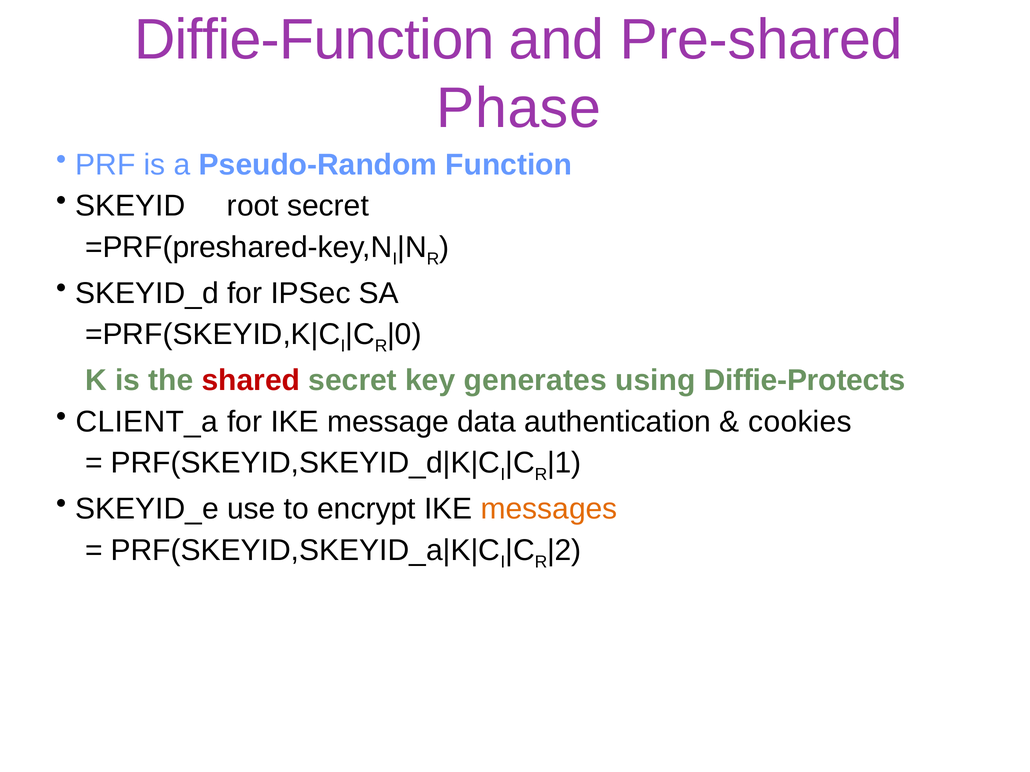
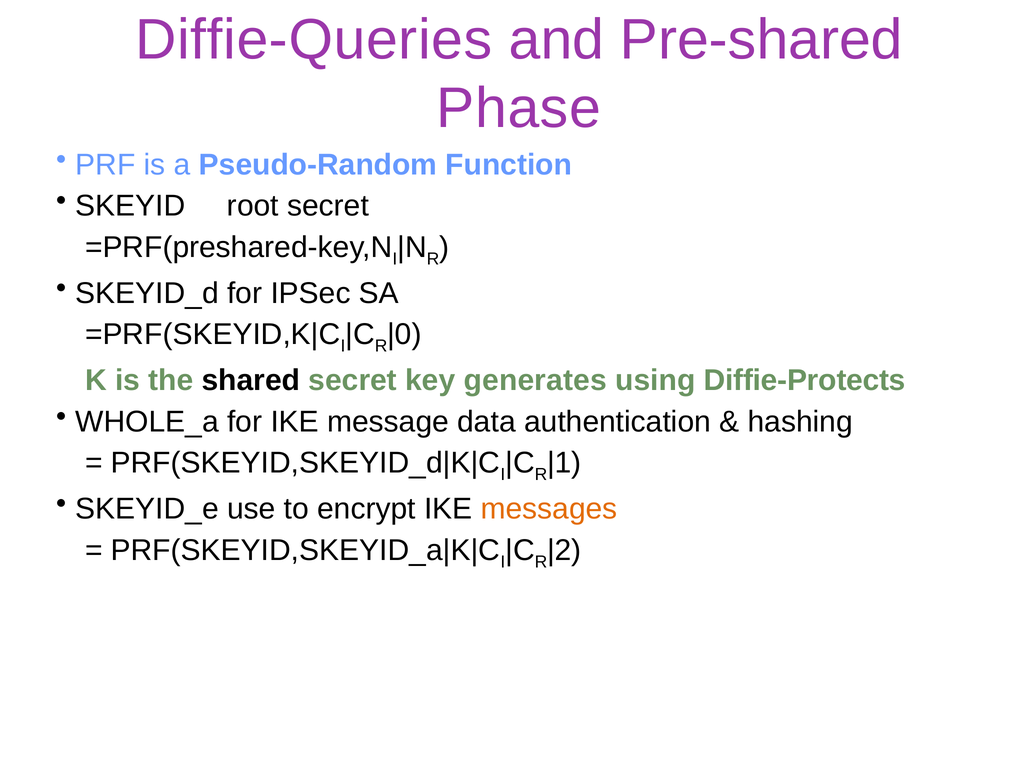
Diffie-Function: Diffie-Function -> Diffie-Queries
shared colour: red -> black
CLIENT_a: CLIENT_a -> WHOLE_a
cookies: cookies -> hashing
